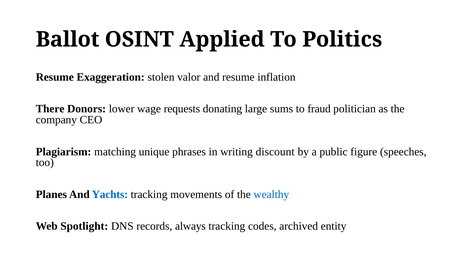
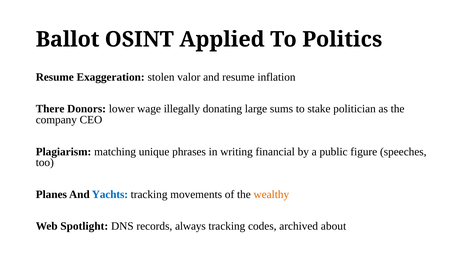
requests: requests -> illegally
fraud: fraud -> stake
discount: discount -> financial
wealthy colour: blue -> orange
entity: entity -> about
